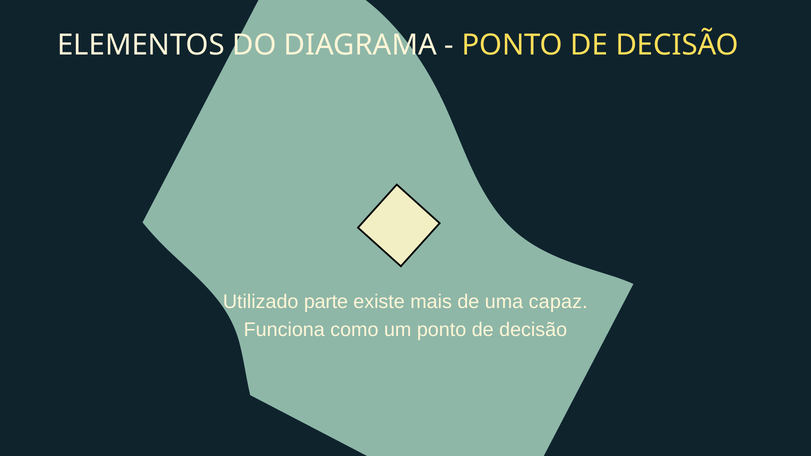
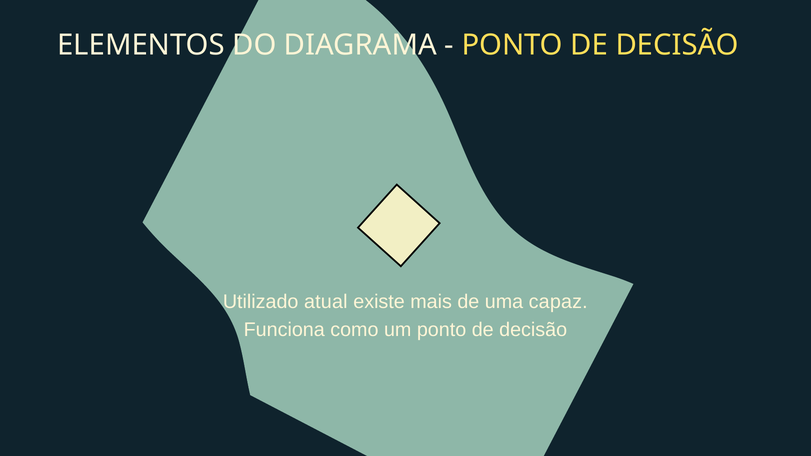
parte: parte -> atual
